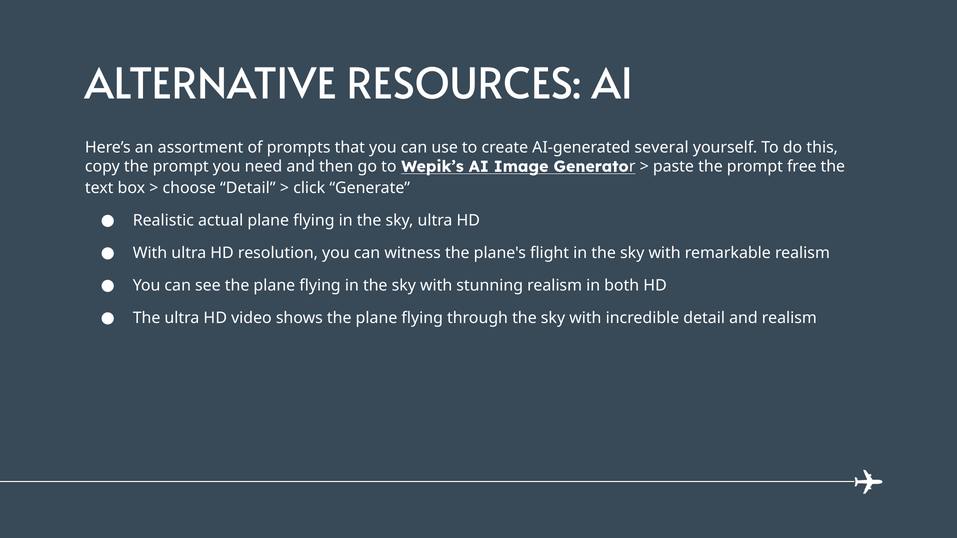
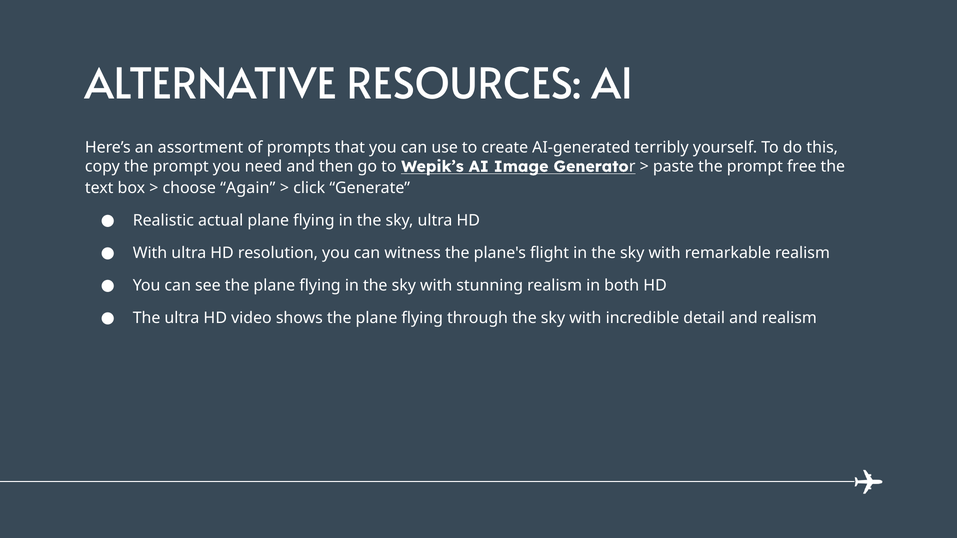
several: several -> terribly
choose Detail: Detail -> Again
